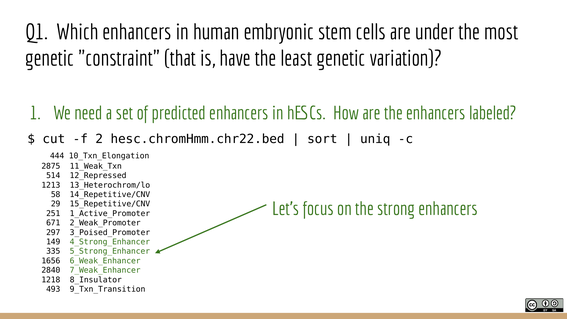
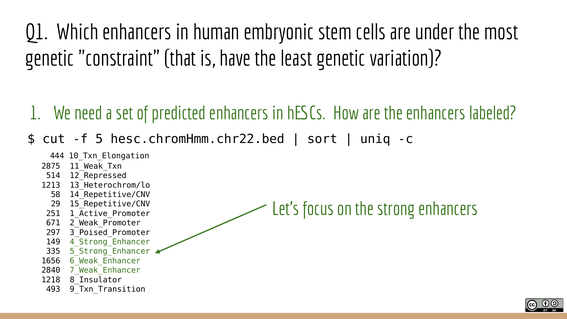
2: 2 -> 5
